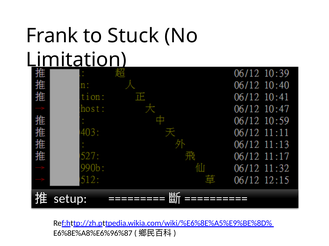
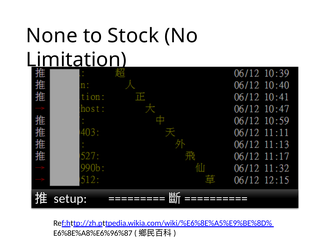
Frank: Frank -> None
Stuck: Stuck -> Stock
